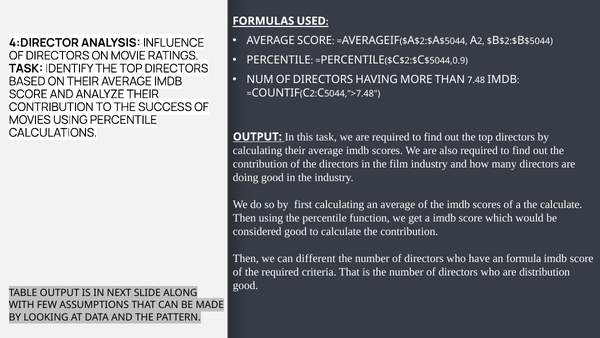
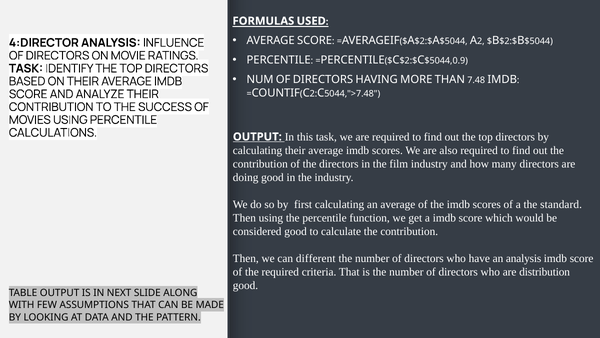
the calculate: calculate -> standard
an formula: formula -> analysis
